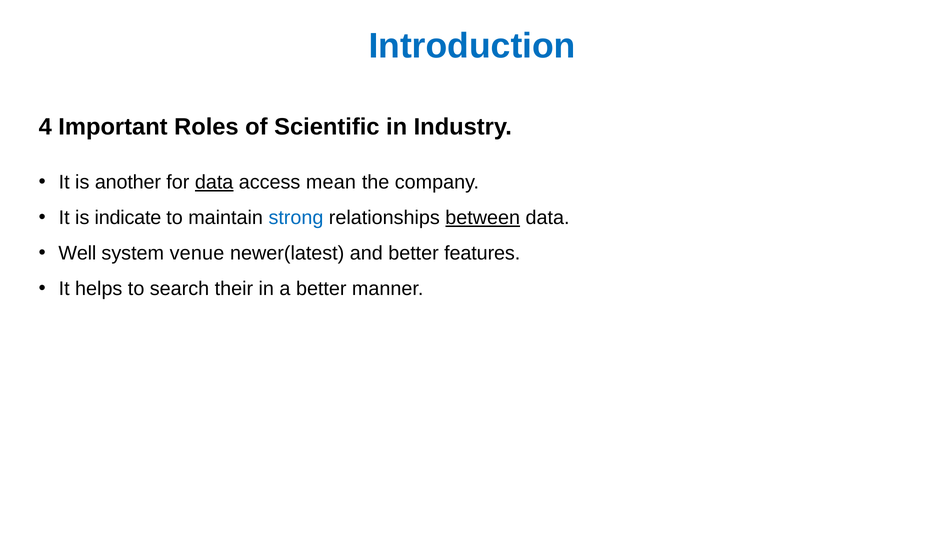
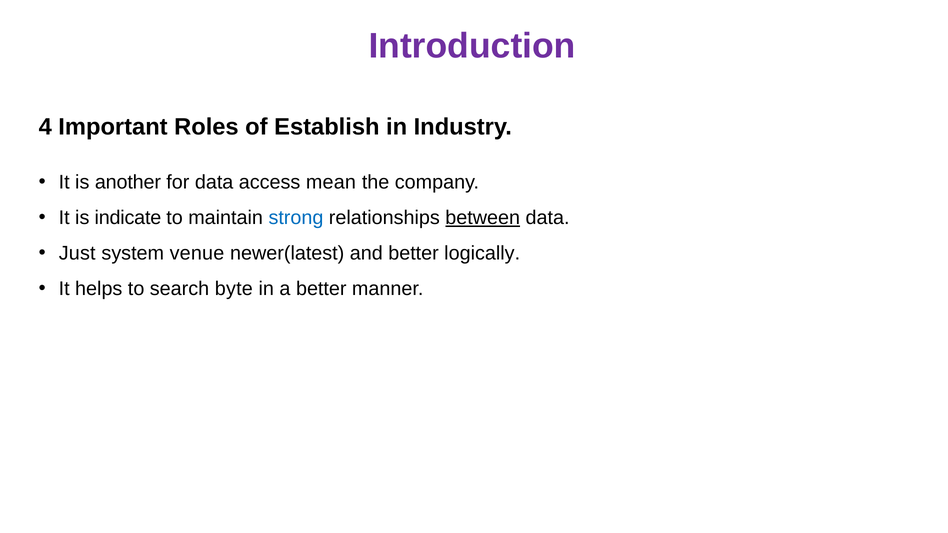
Introduction colour: blue -> purple
Scientific: Scientific -> Establish
data at (214, 182) underline: present -> none
Well: Well -> Just
features: features -> logically
their: their -> byte
